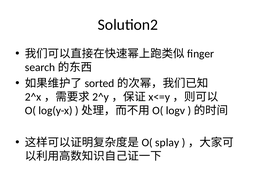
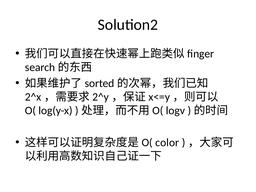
splay: splay -> color
